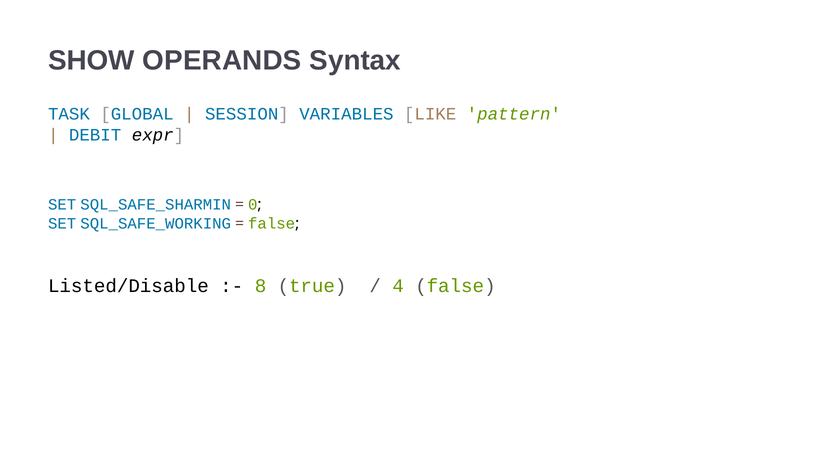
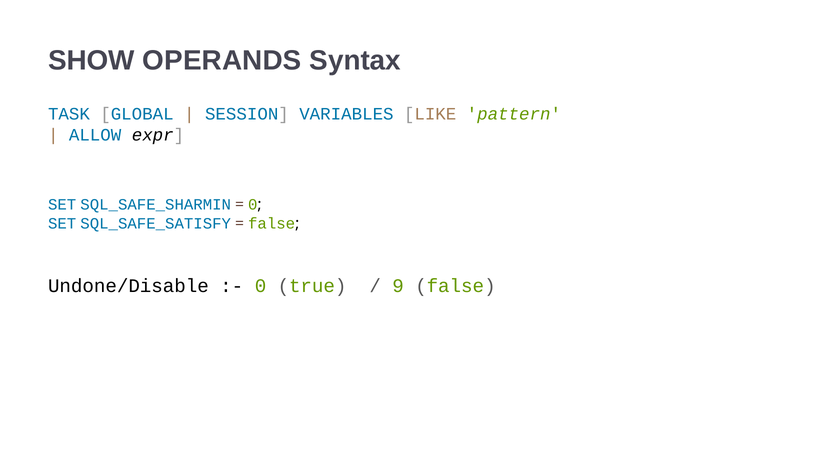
DEBIT: DEBIT -> ALLOW
SQL_SAFE_WORKING: SQL_SAFE_WORKING -> SQL_SAFE_SATISFY
Listed/Disable: Listed/Disable -> Undone/Disable
8 at (261, 286): 8 -> 0
4: 4 -> 9
